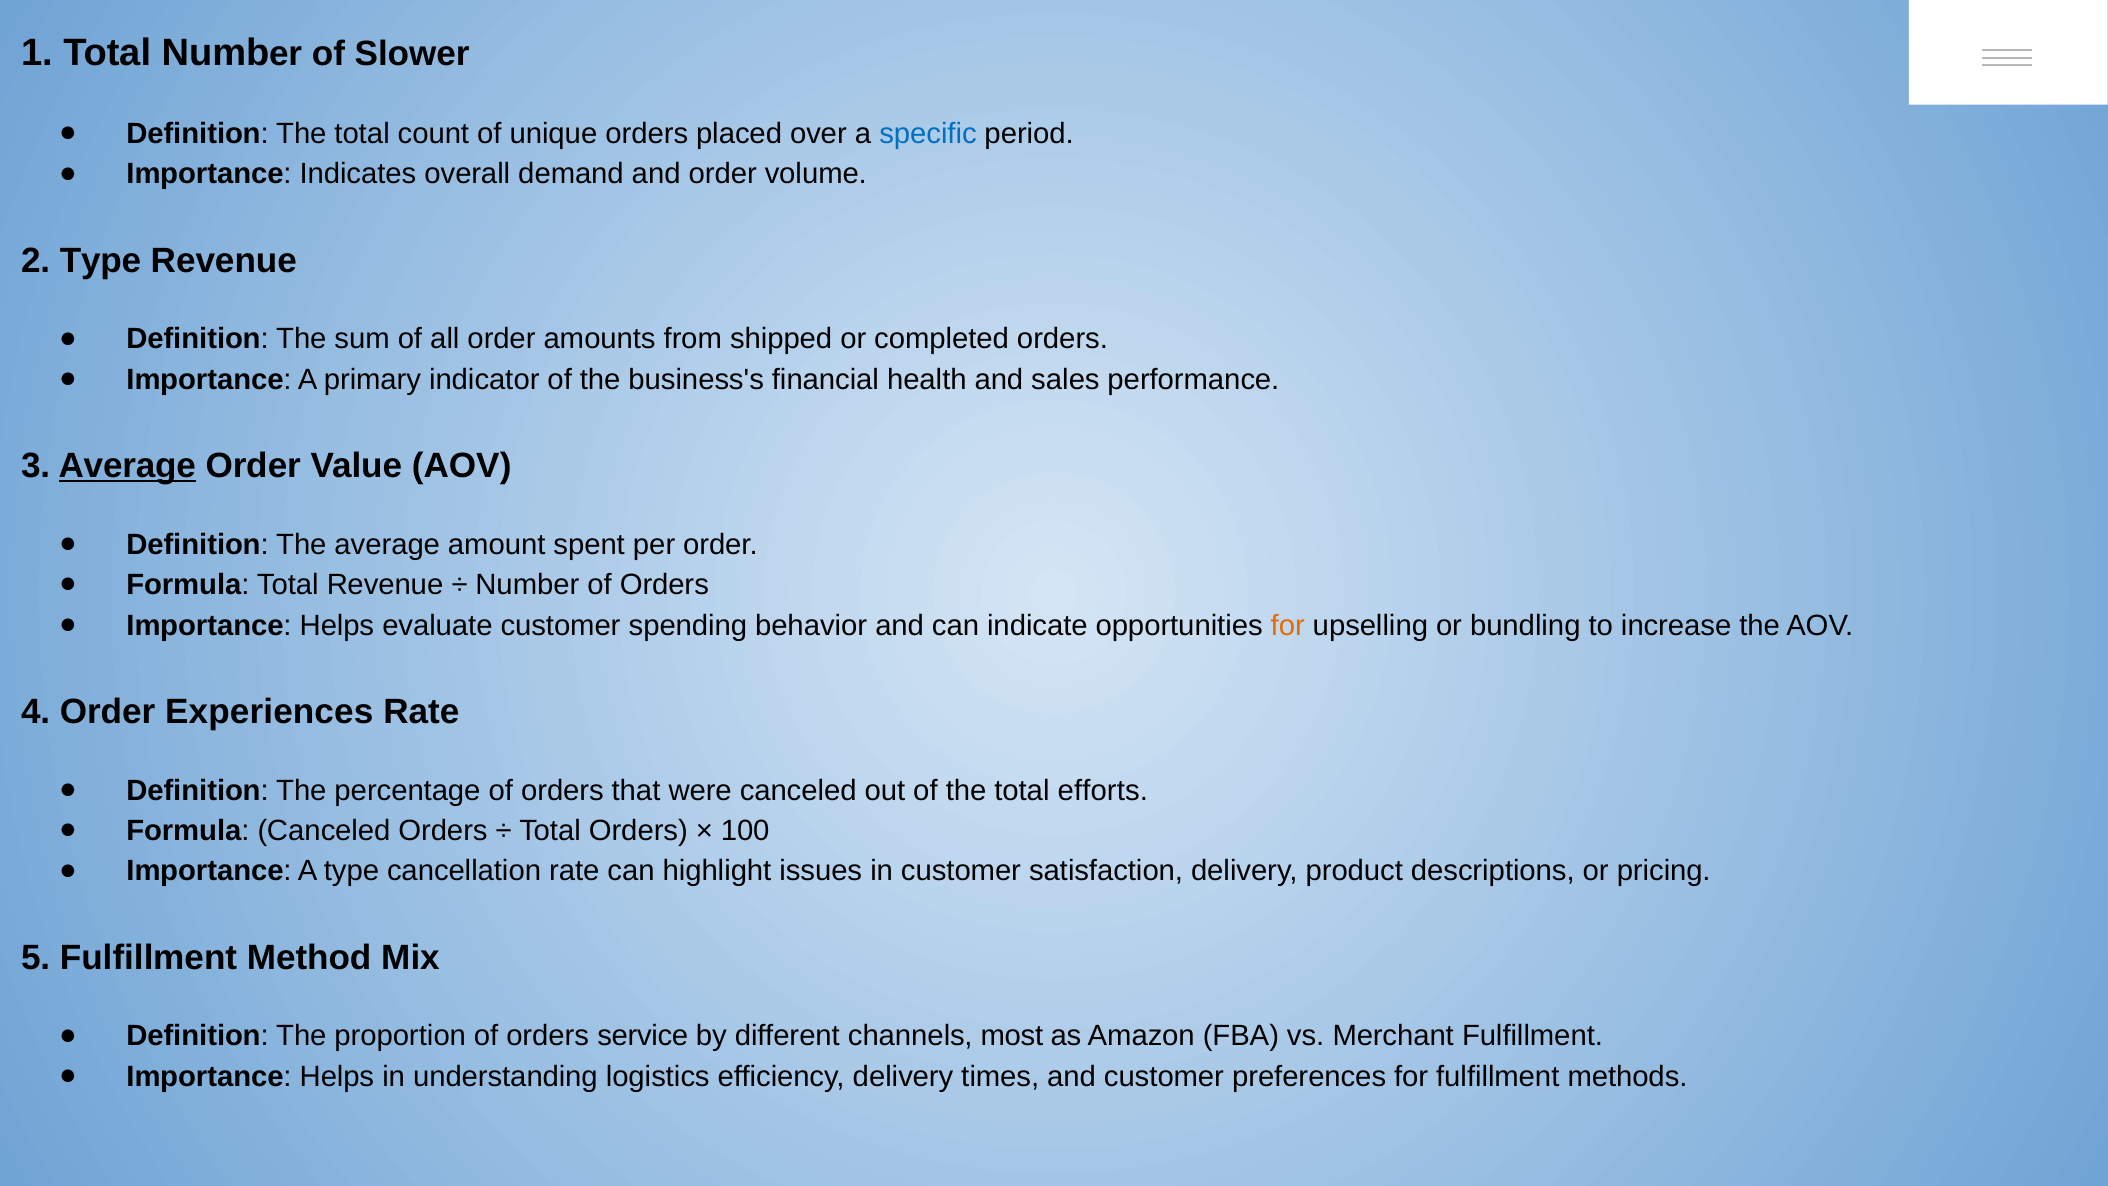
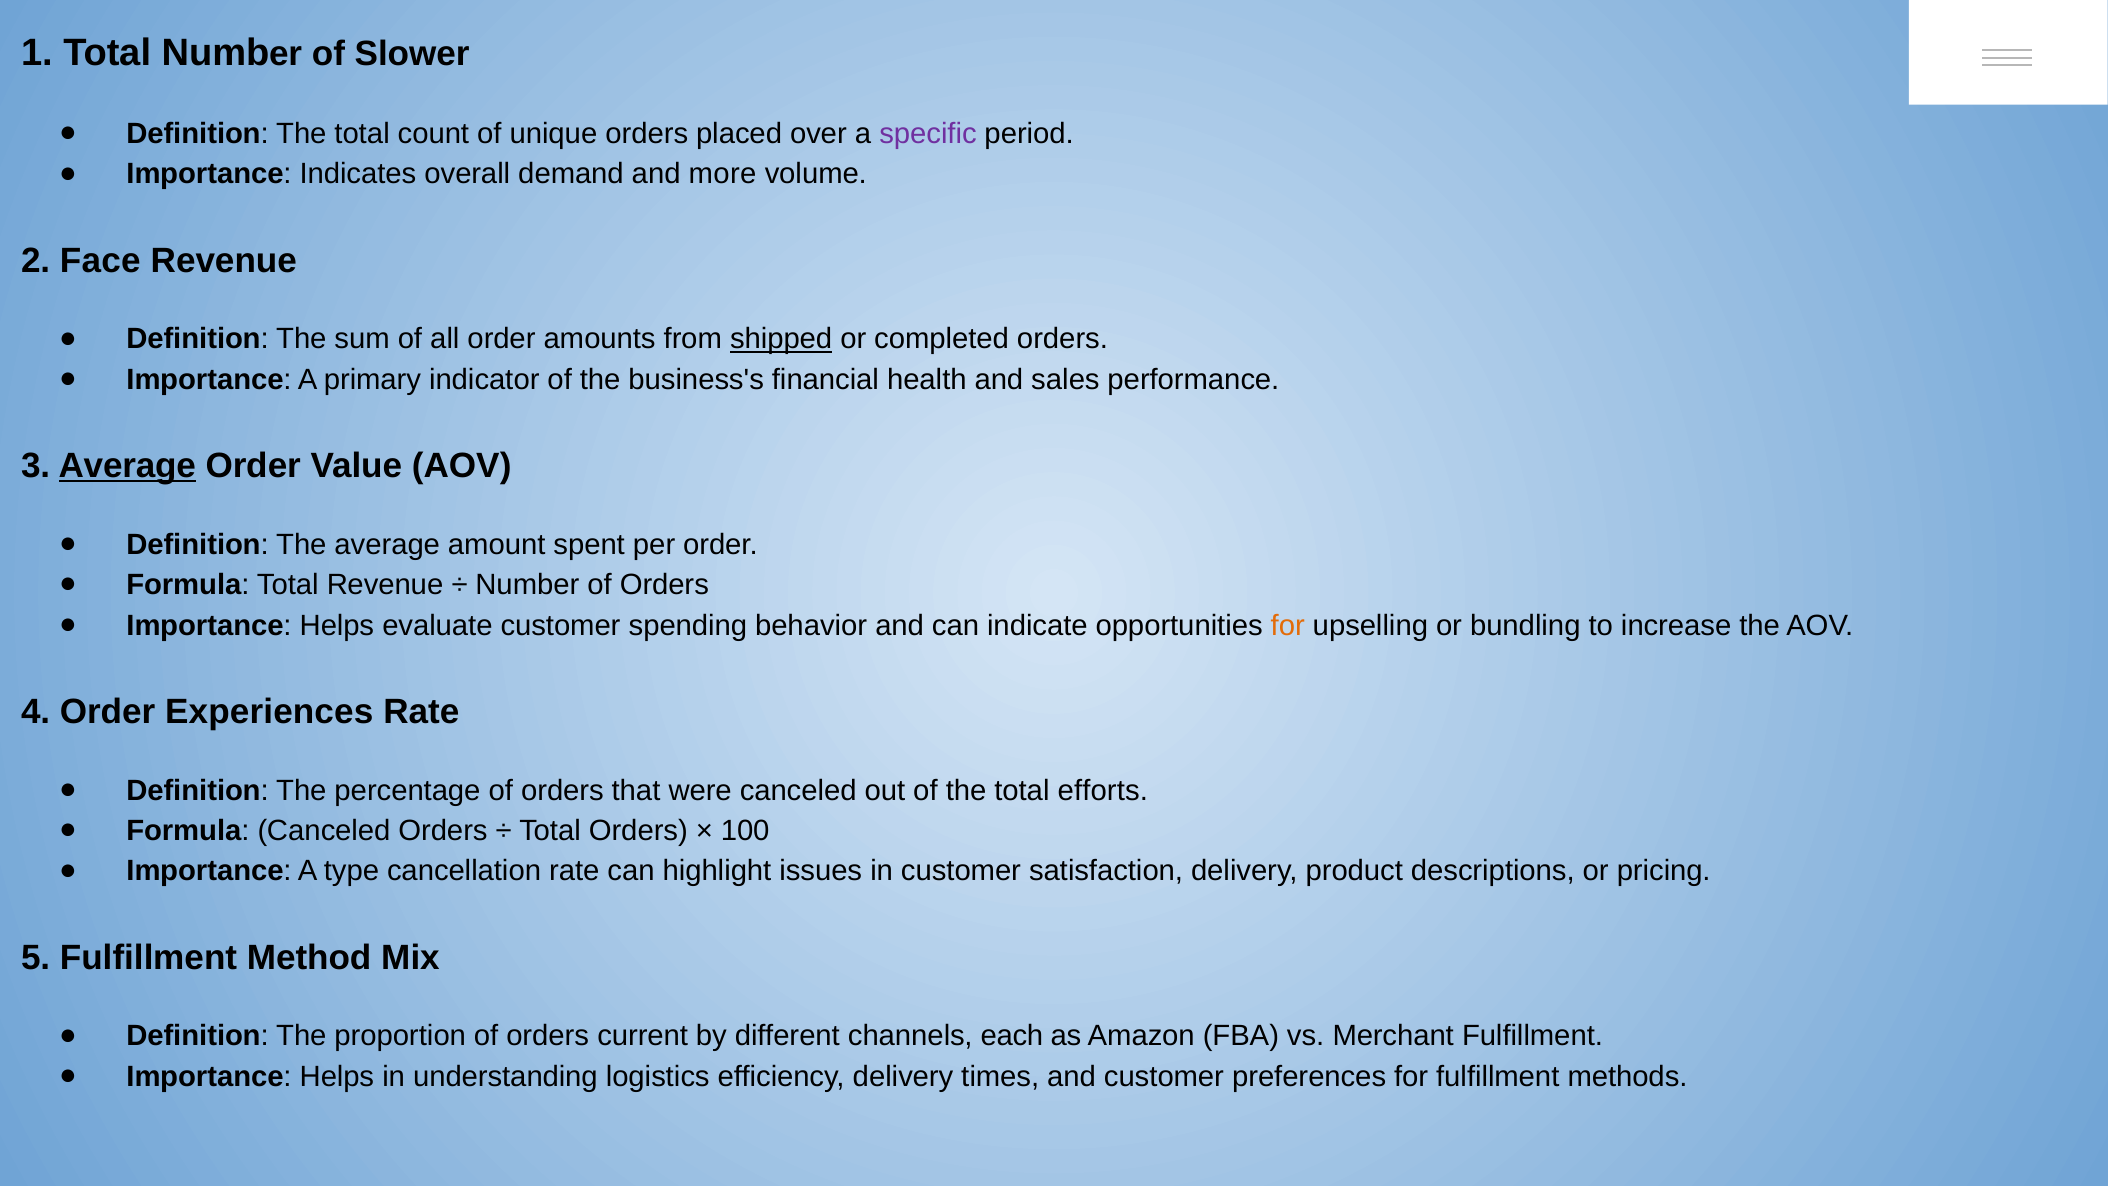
specific colour: blue -> purple
and order: order -> more
2 Type: Type -> Face
shipped underline: none -> present
service: service -> current
most: most -> each
